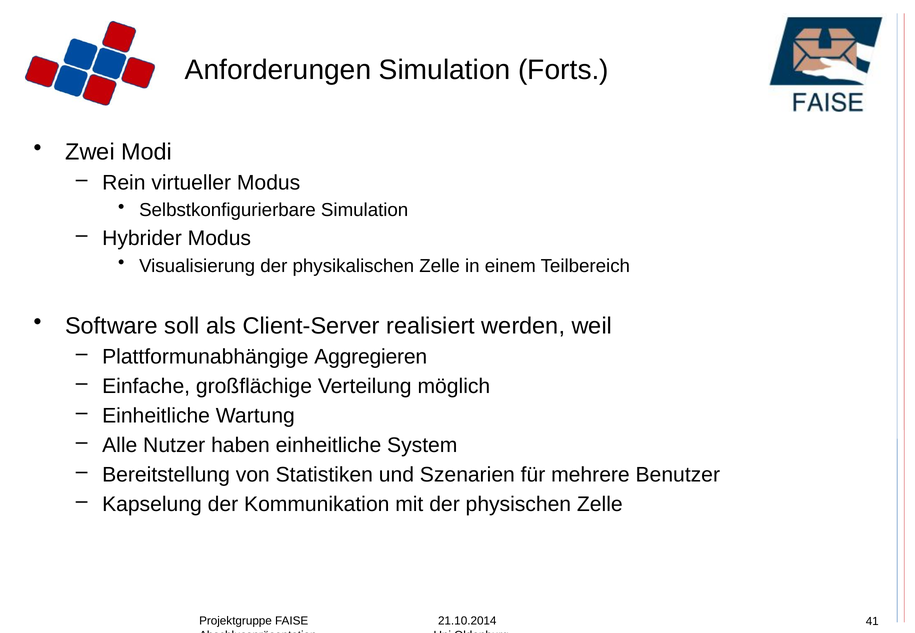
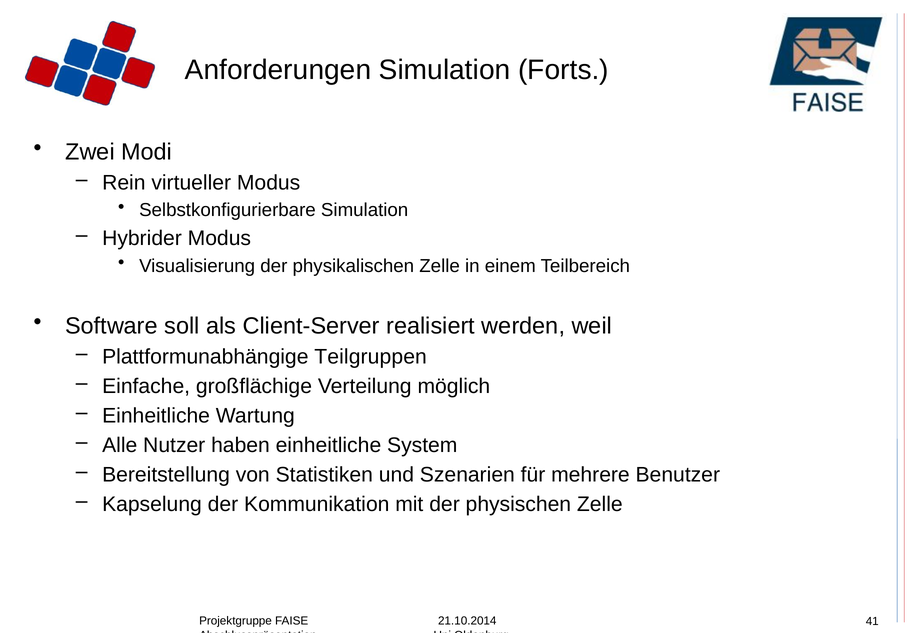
Aggregieren: Aggregieren -> Teilgruppen
